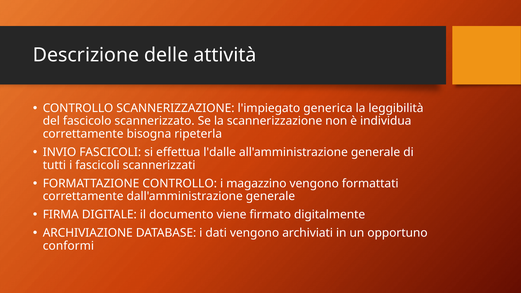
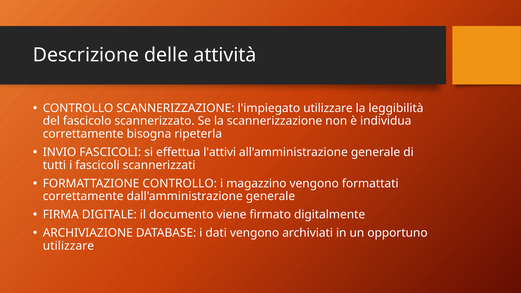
l'impiegato generica: generica -> utilizzare
l'dalle: l'dalle -> l'attivi
conformi at (68, 246): conformi -> utilizzare
